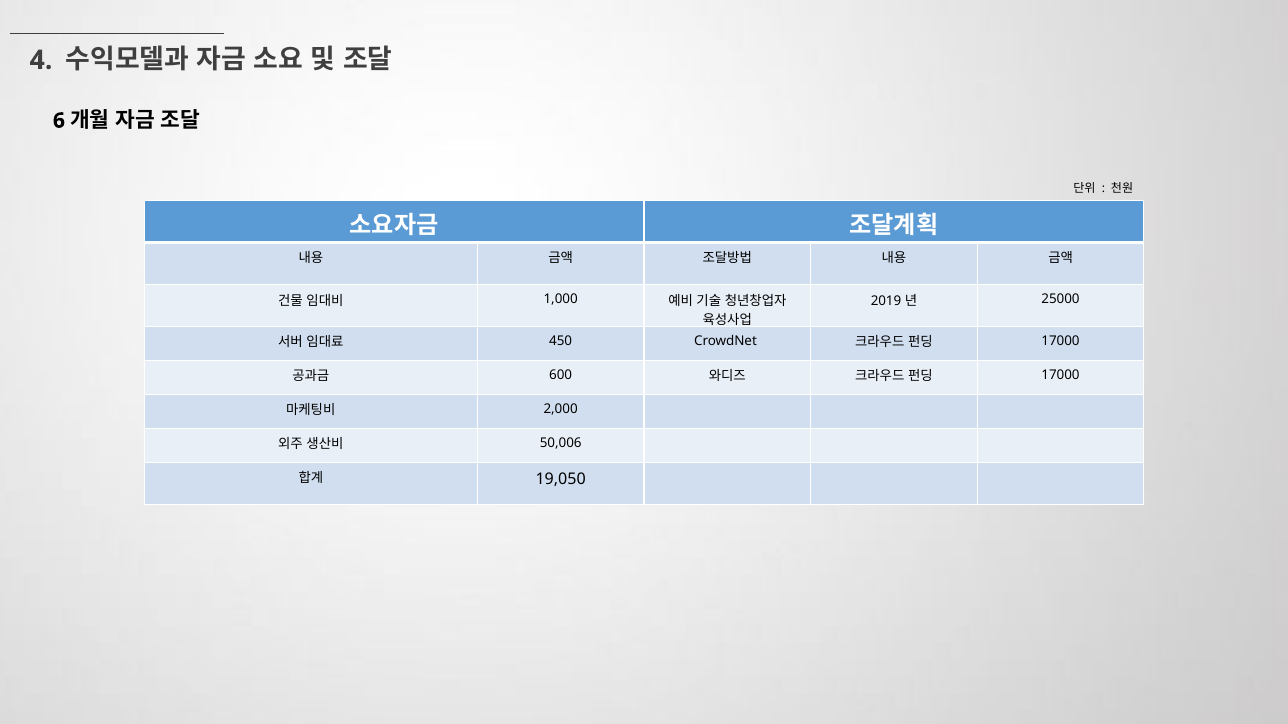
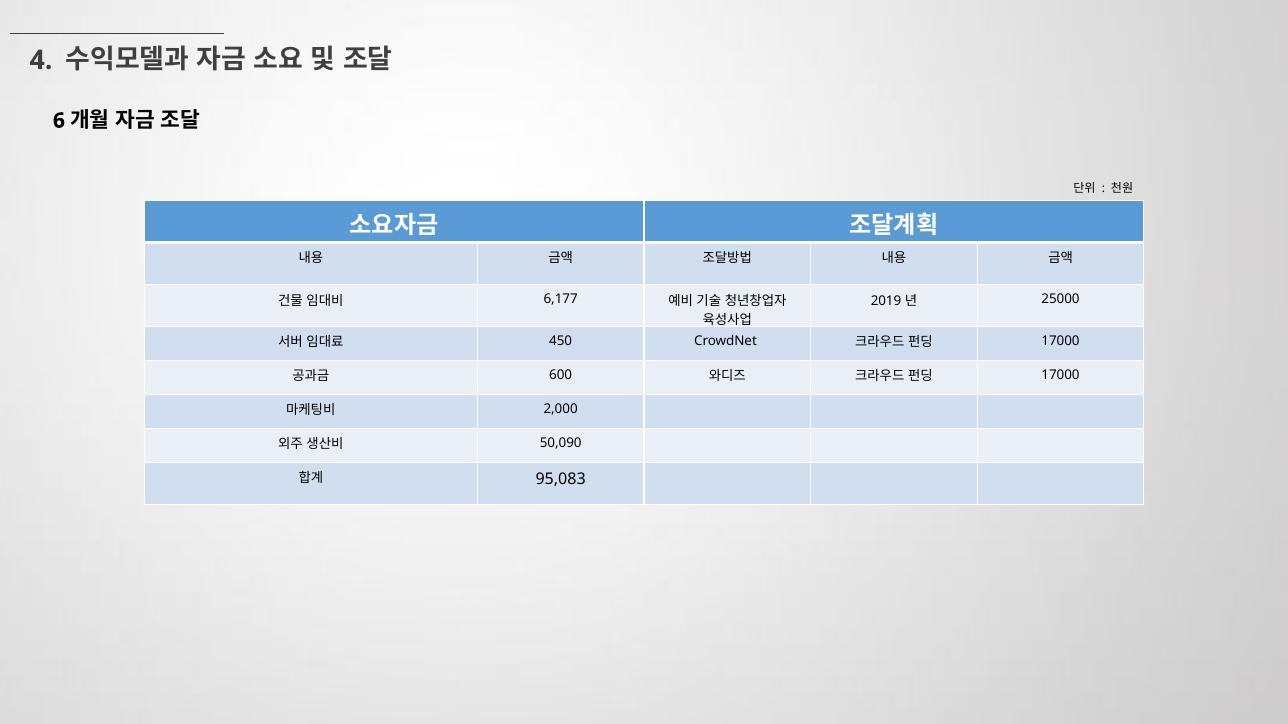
1,000: 1,000 -> 6,177
50,006: 50,006 -> 50,090
19,050: 19,050 -> 95,083
